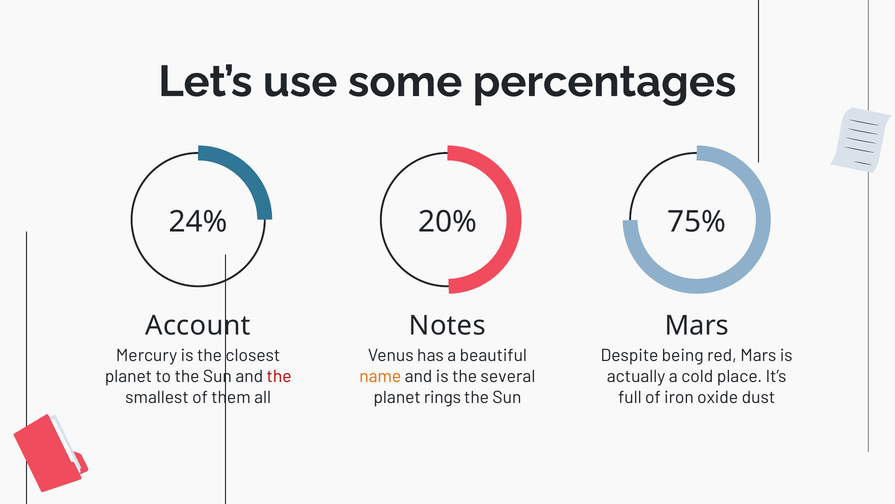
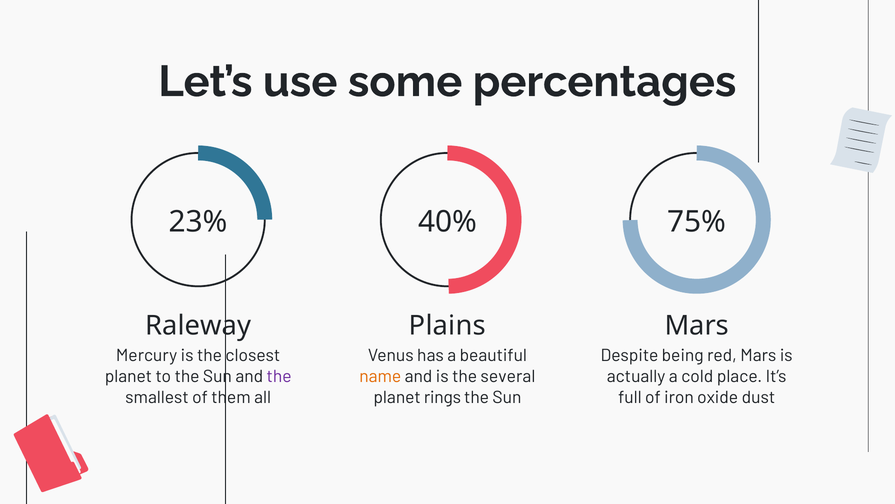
24%: 24% -> 23%
20%: 20% -> 40%
Account: Account -> Raleway
Notes: Notes -> Plains
the at (279, 376) colour: red -> purple
